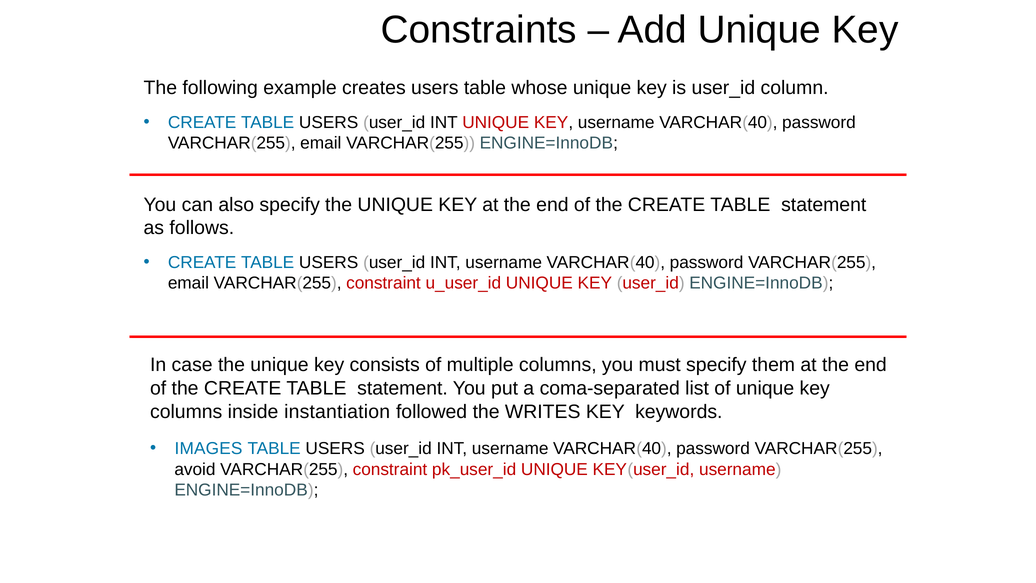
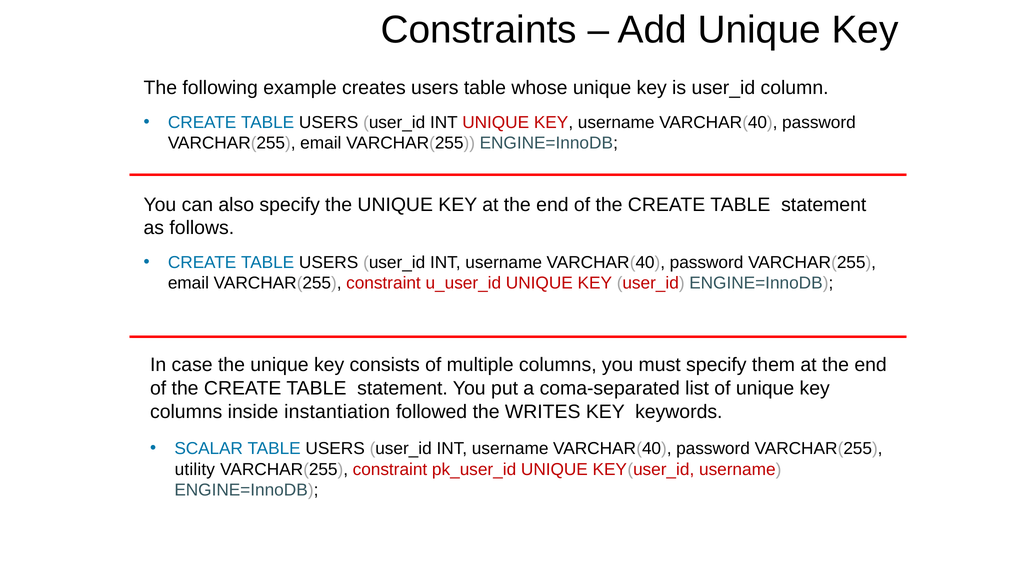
IMAGES: IMAGES -> SCALAR
avoid: avoid -> utility
